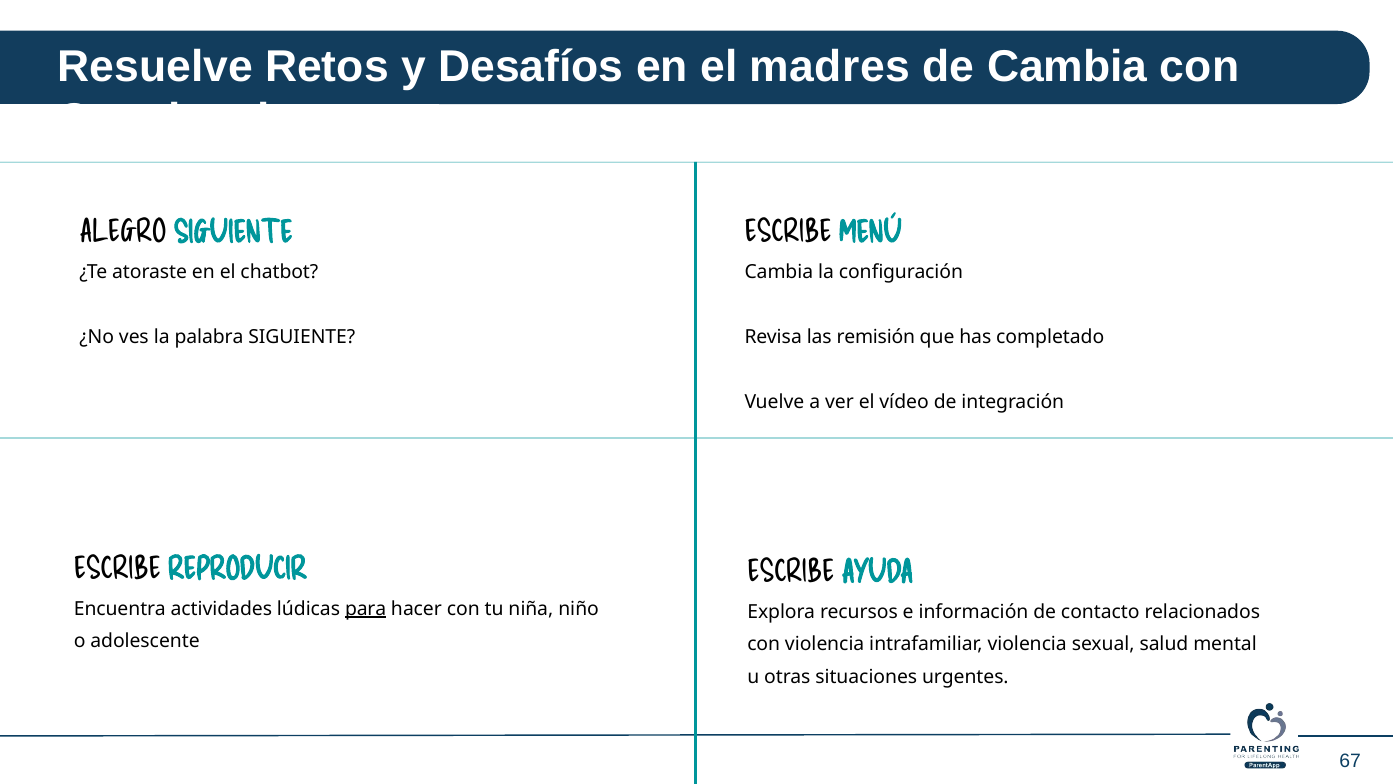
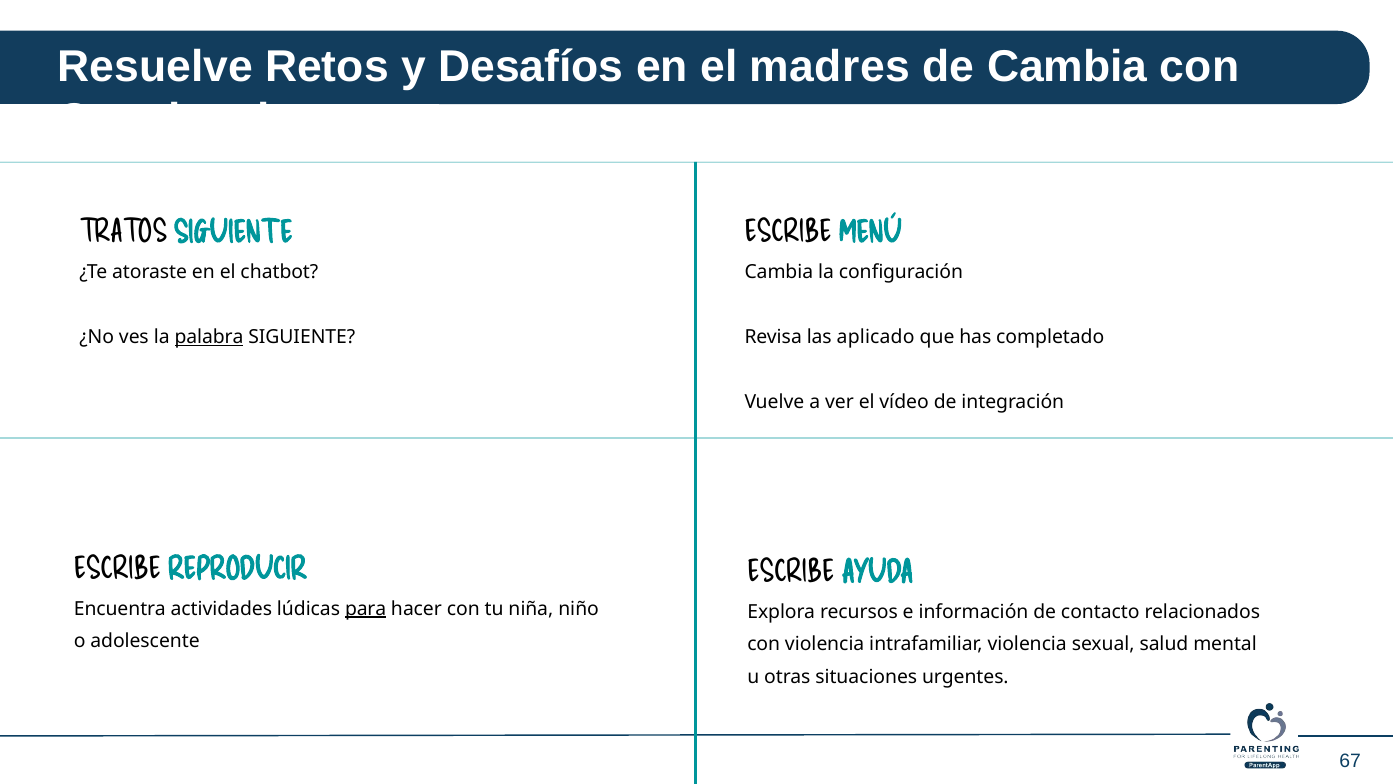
ALEGRO: ALEGRO -> TRATOS
palabra underline: none -> present
remisión: remisión -> aplicado
